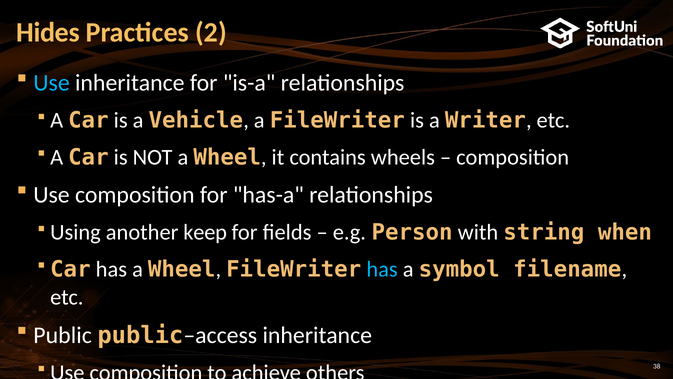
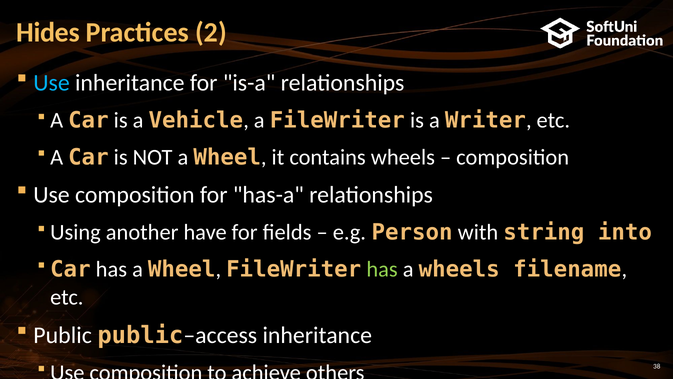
keep: keep -> have
when: when -> into
has at (382, 269) colour: light blue -> light green
a symbol: symbol -> wheels
